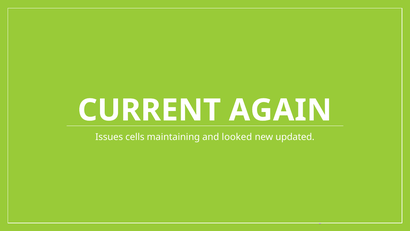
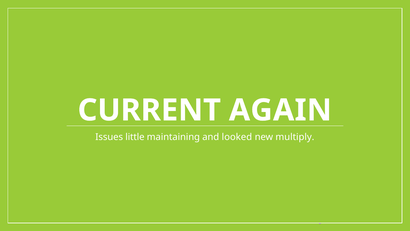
cells: cells -> little
updated: updated -> multiply
